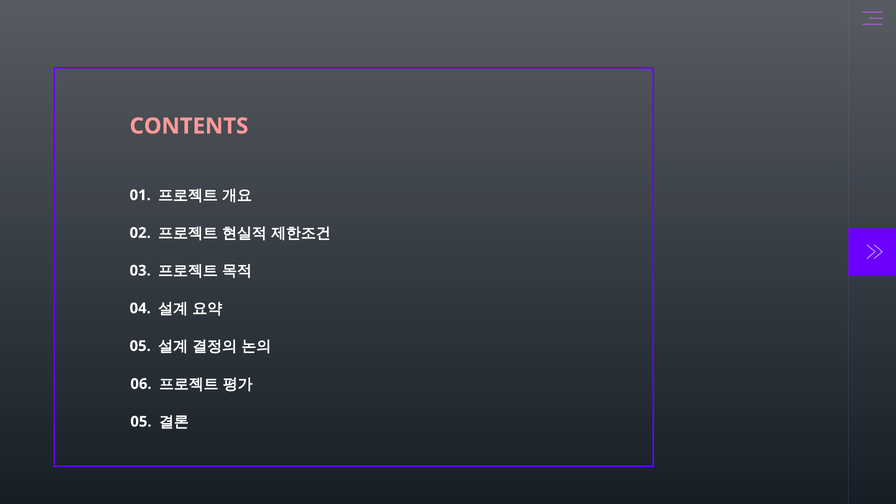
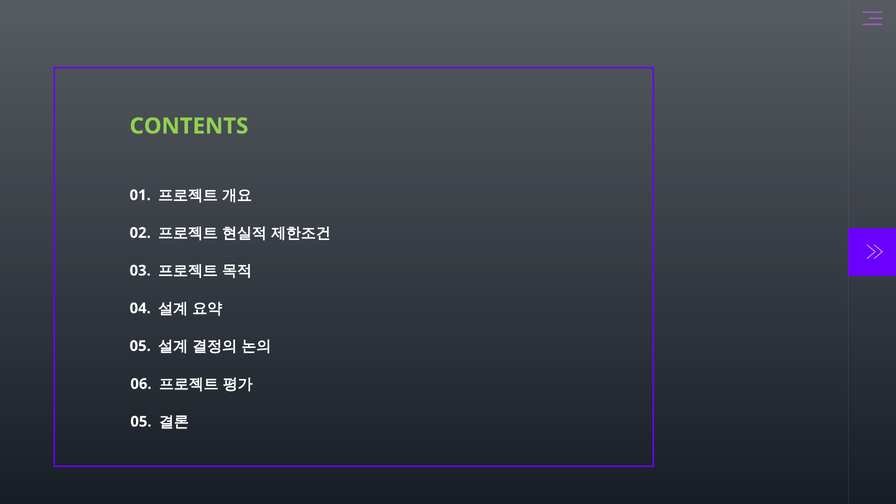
CONTENTS colour: pink -> light green
